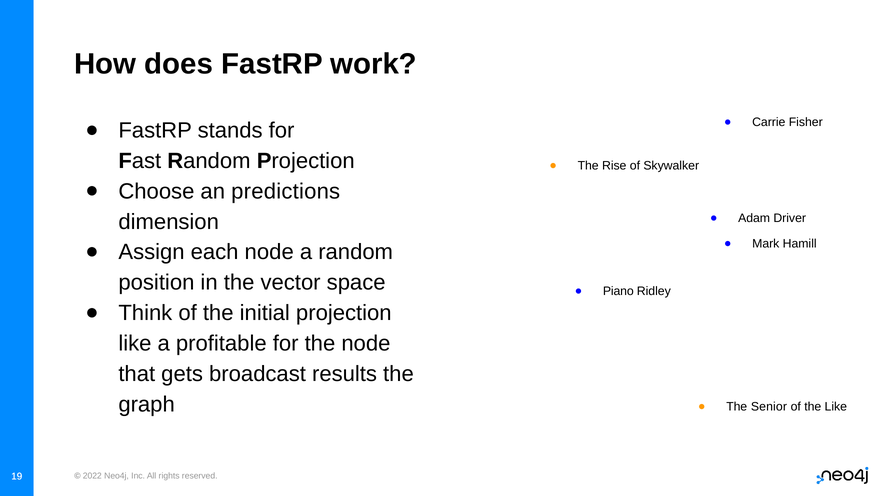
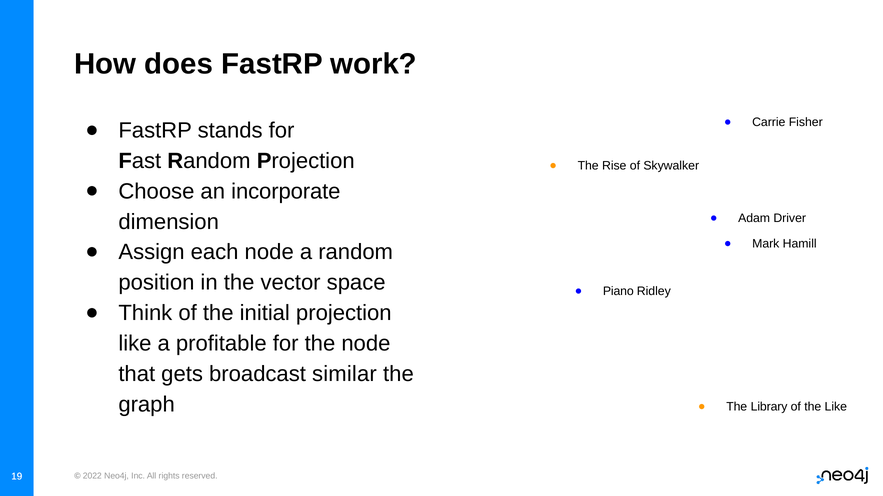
predictions: predictions -> incorporate
results: results -> similar
Senior: Senior -> Library
